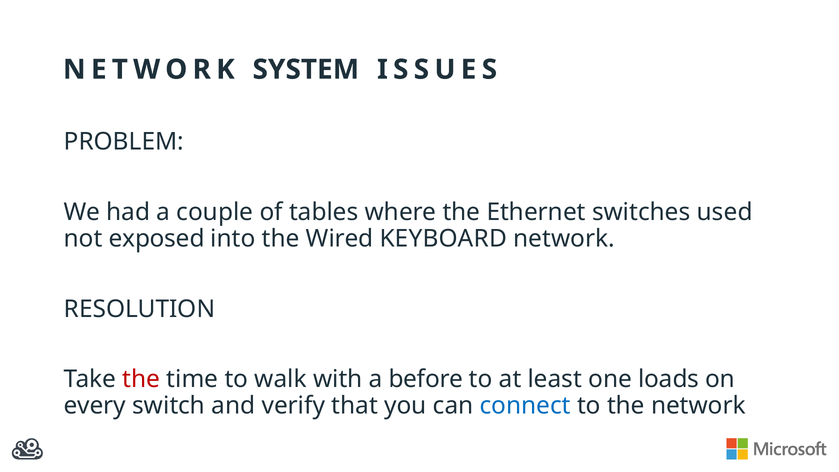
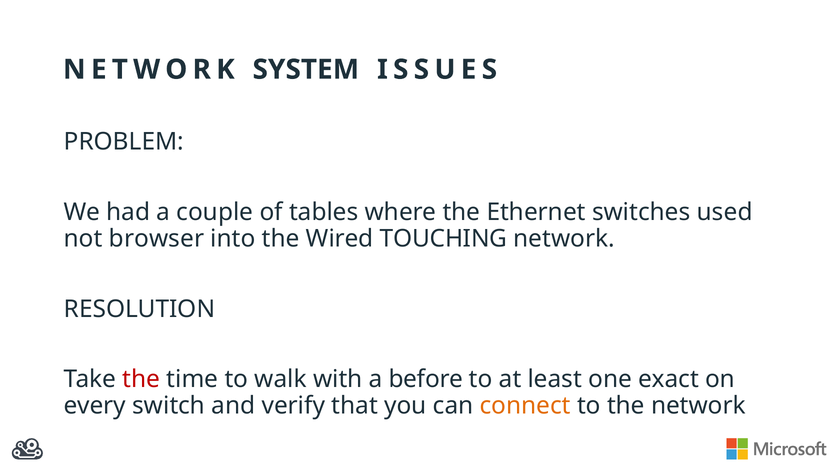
exposed: exposed -> browser
KEYBOARD: KEYBOARD -> TOUCHING
loads: loads -> exact
connect colour: blue -> orange
